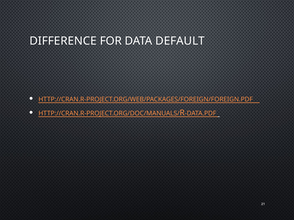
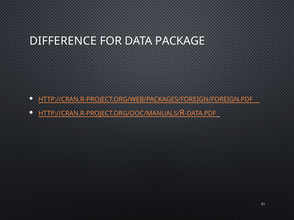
DEFAULT: DEFAULT -> PACKAGE
